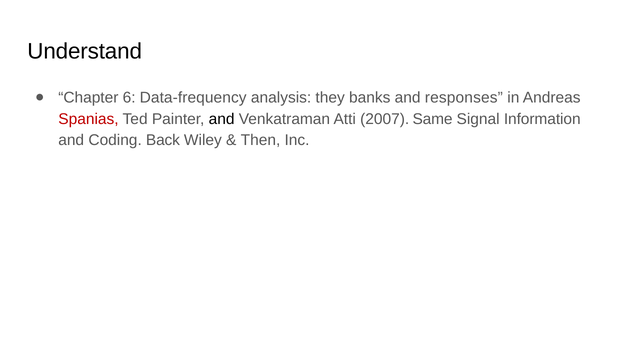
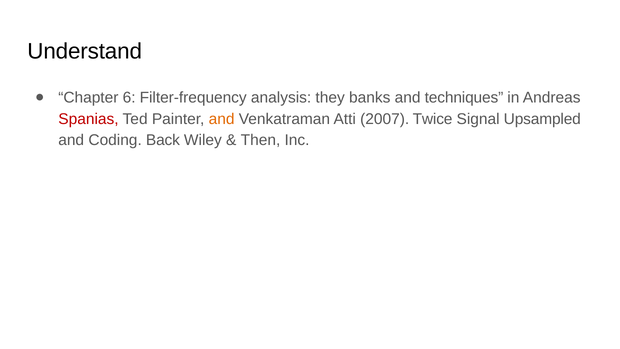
Data-frequency: Data-frequency -> Filter-frequency
responses: responses -> techniques
and at (222, 119) colour: black -> orange
Same: Same -> Twice
Information: Information -> Upsampled
